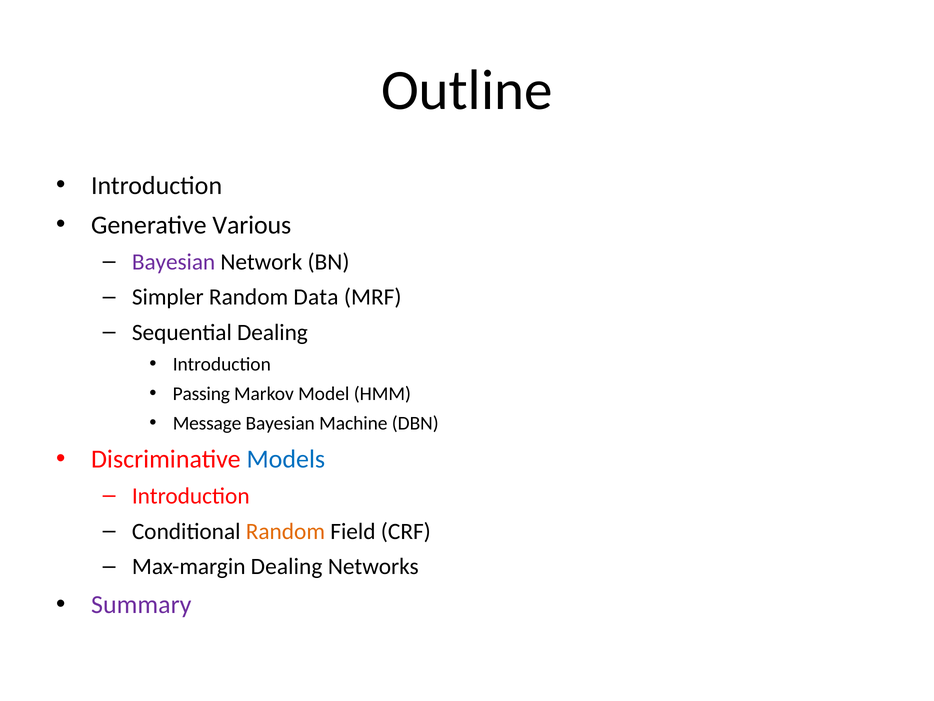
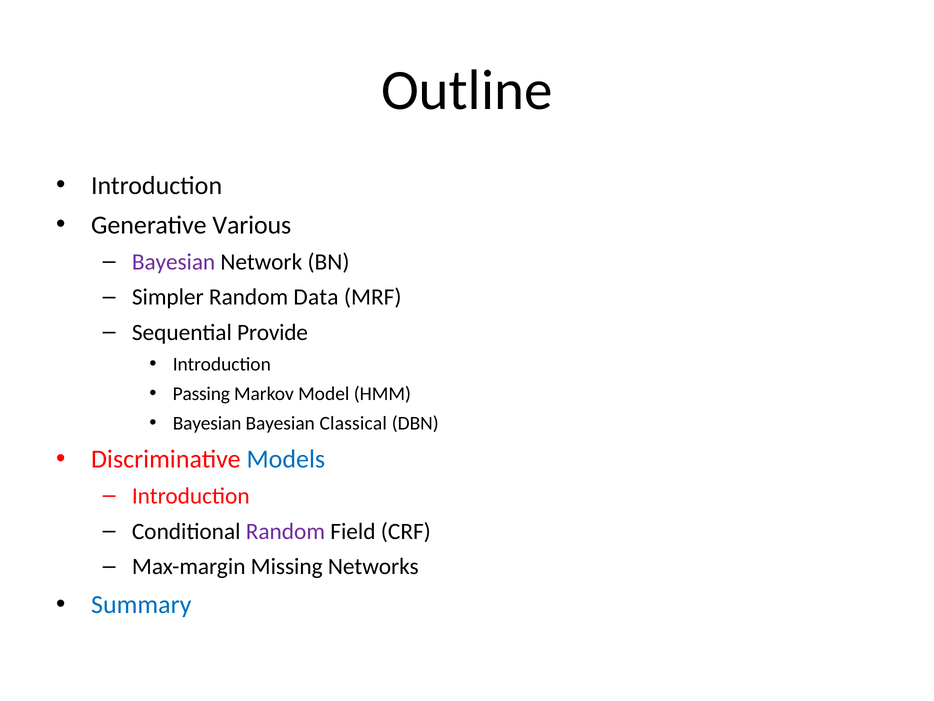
Sequential Dealing: Dealing -> Provide
Message at (207, 423): Message -> Bayesian
Machine: Machine -> Classical
Random at (285, 531) colour: orange -> purple
Max-margin Dealing: Dealing -> Missing
Summary colour: purple -> blue
